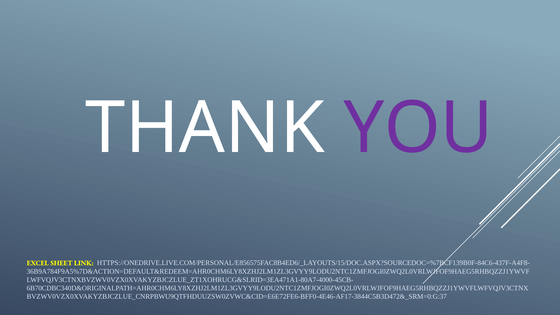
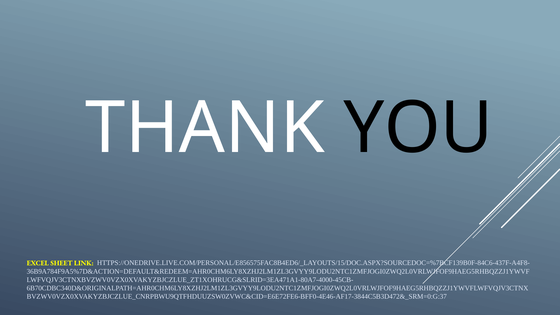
YOU colour: purple -> black
